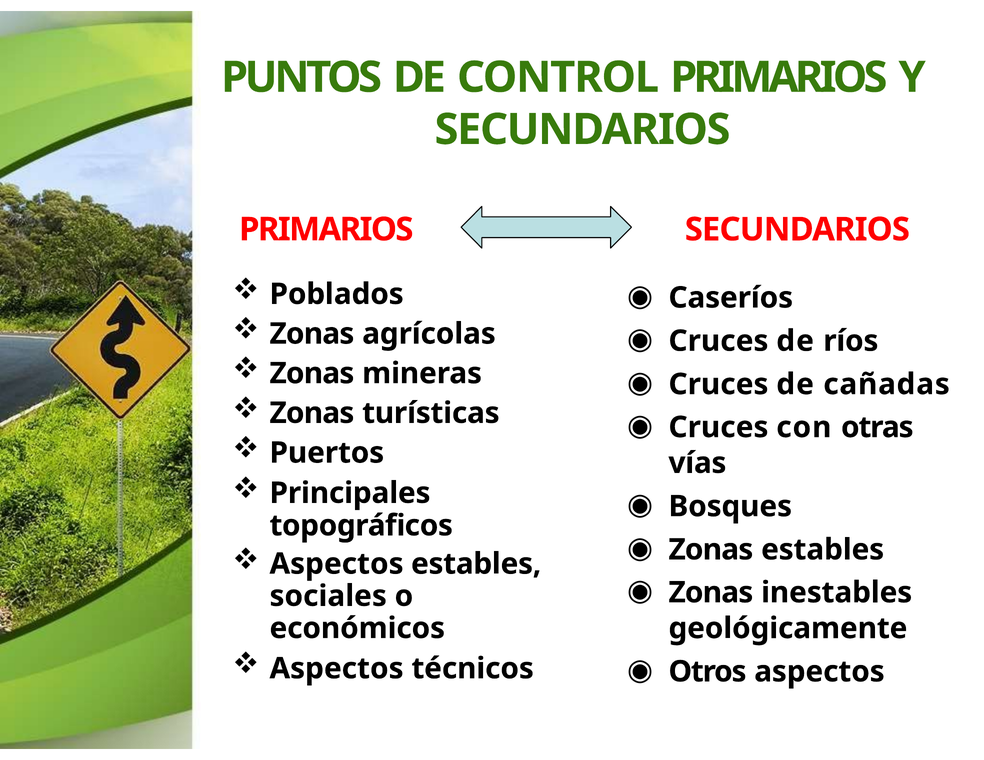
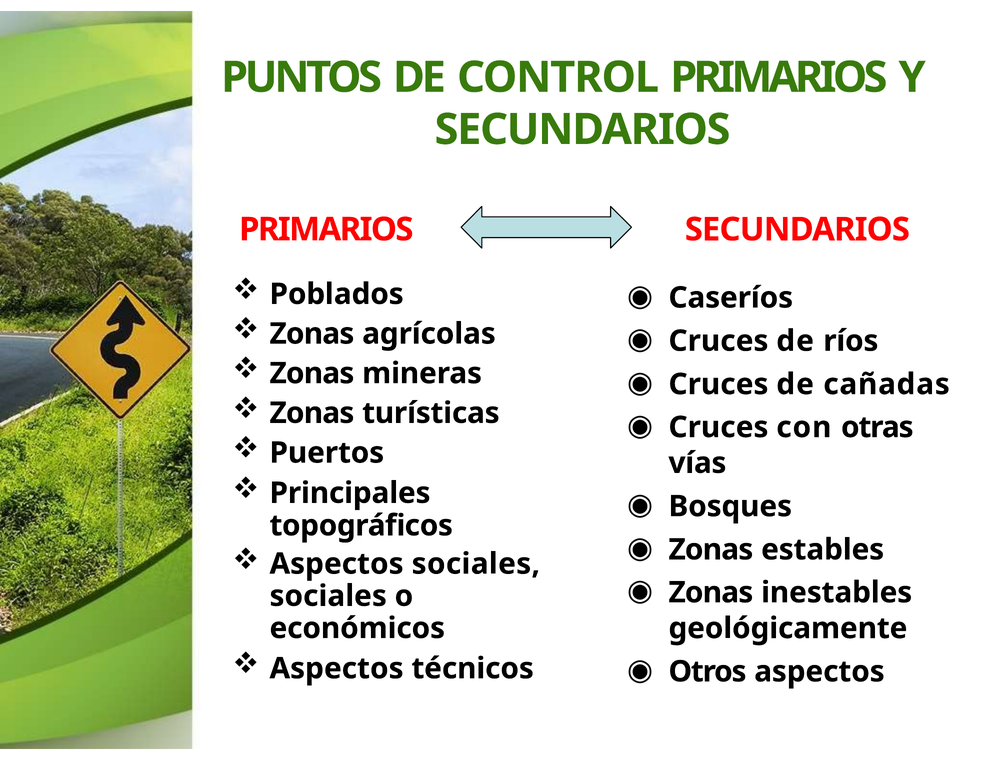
Aspectos estables: estables -> sociales
